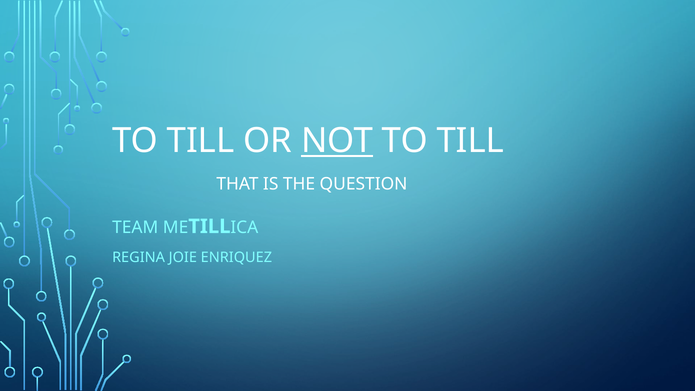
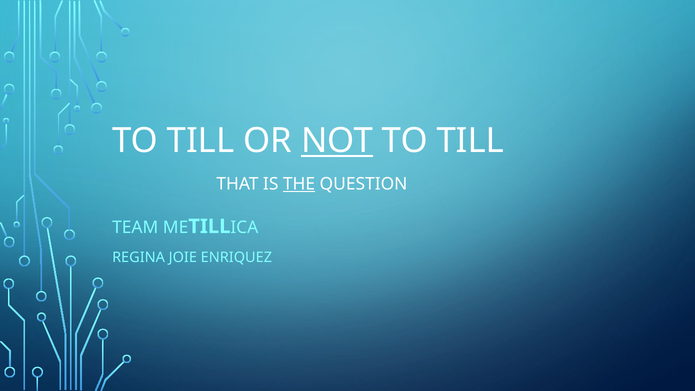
THE underline: none -> present
